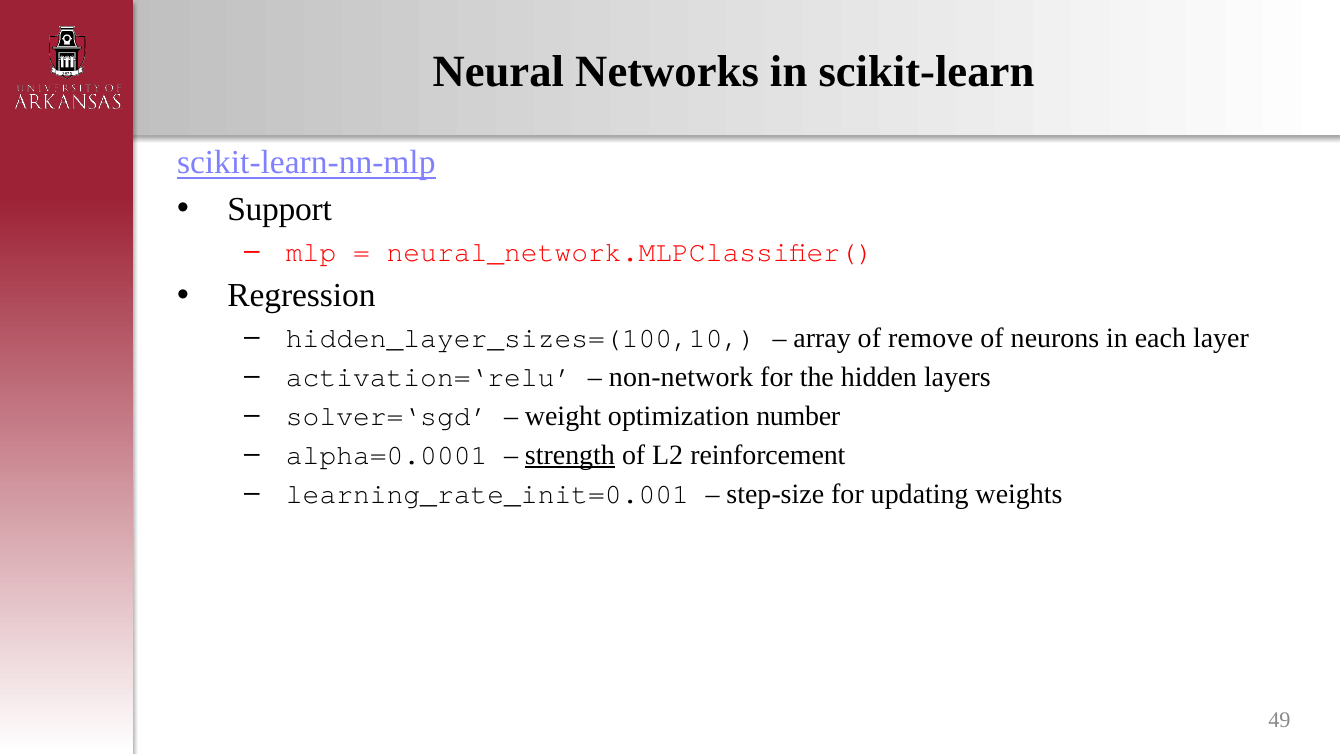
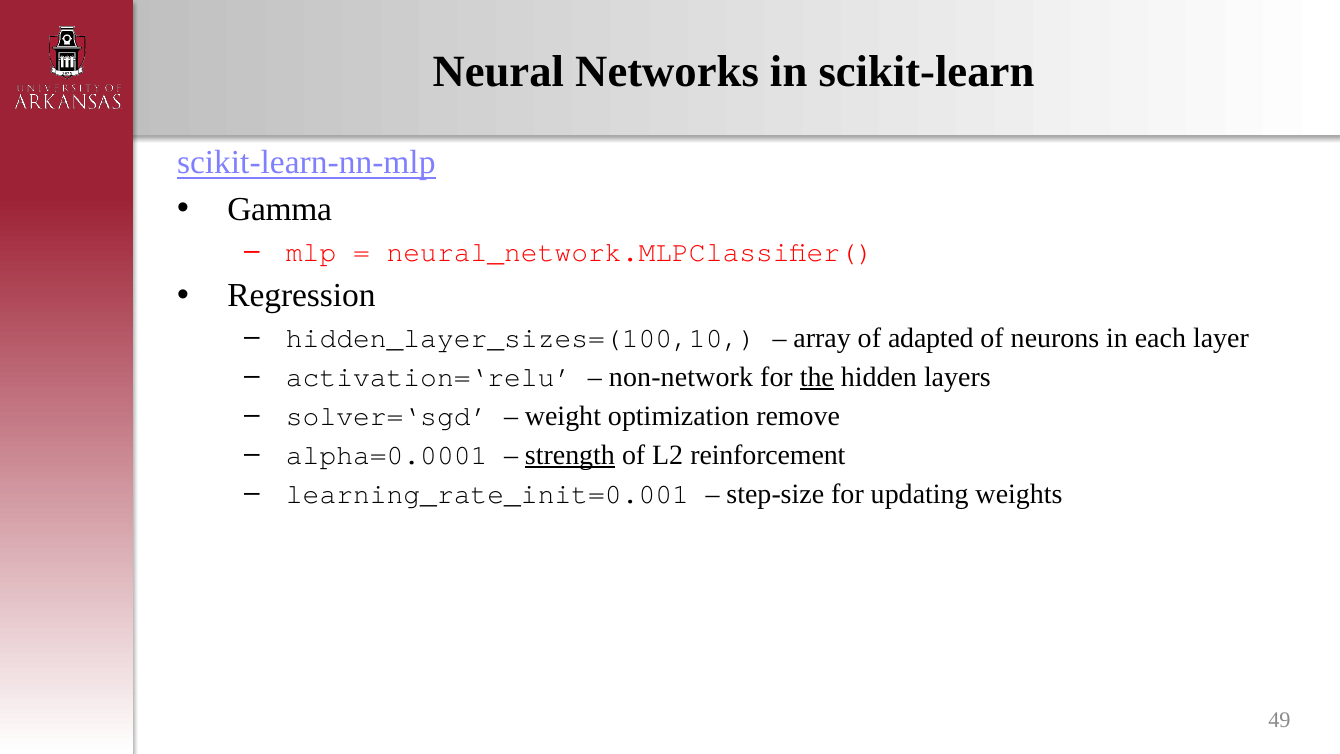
Support: Support -> Gamma
remove: remove -> adapted
the underline: none -> present
number: number -> remove
